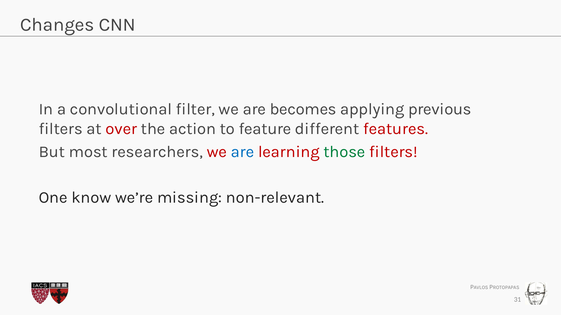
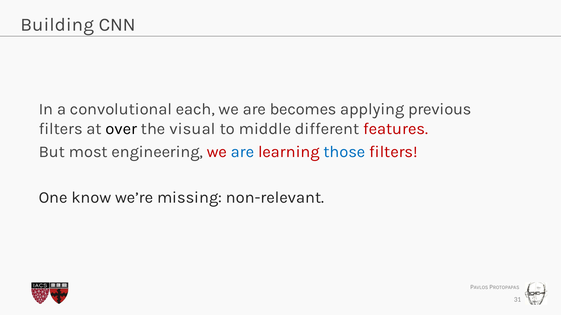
Changes: Changes -> Building
filter: filter -> each
over colour: red -> black
action: action -> visual
feature: feature -> middle
researchers: researchers -> engineering
those colour: green -> blue
